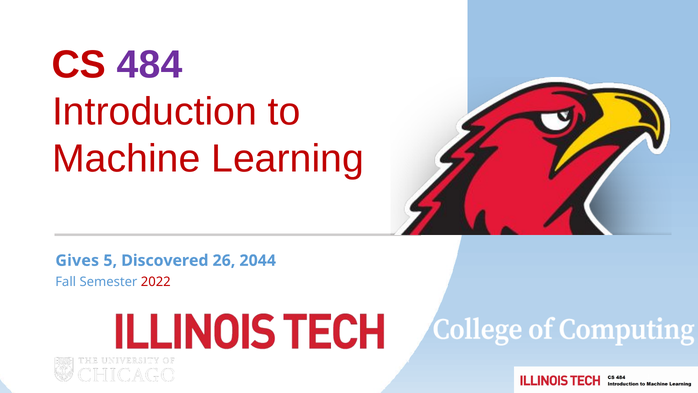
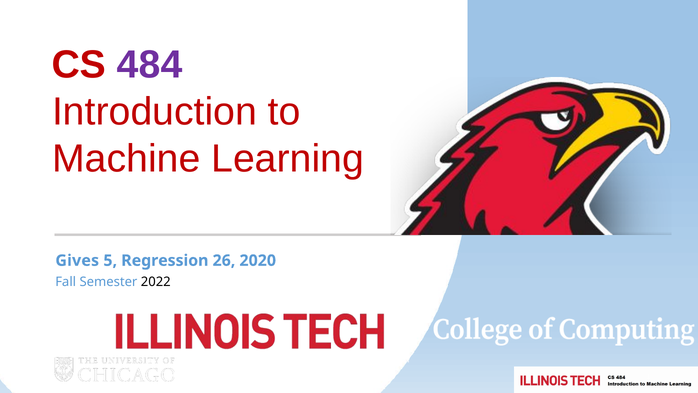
Discovered: Discovered -> Regression
2044: 2044 -> 2020
2022 colour: red -> black
